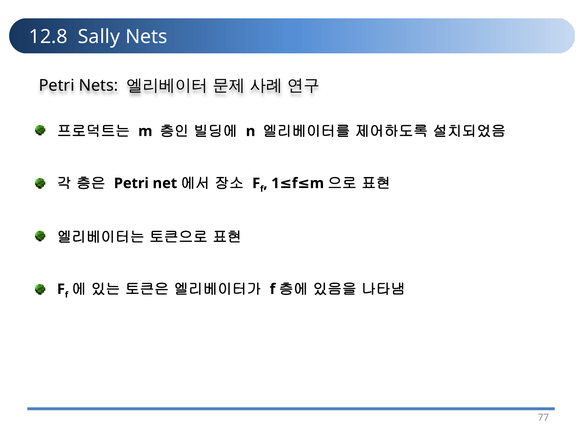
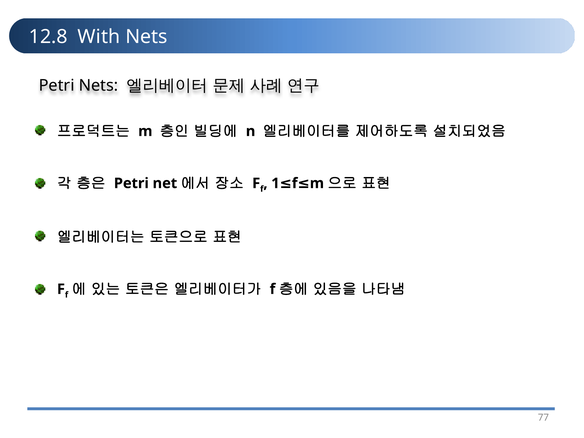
Sally: Sally -> With
